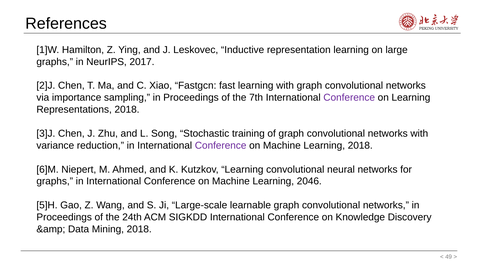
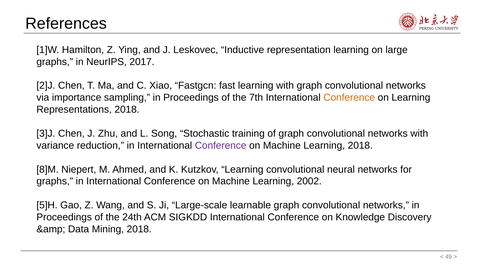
Conference at (349, 98) colour: purple -> orange
6]M: 6]M -> 8]M
2046: 2046 -> 2002
